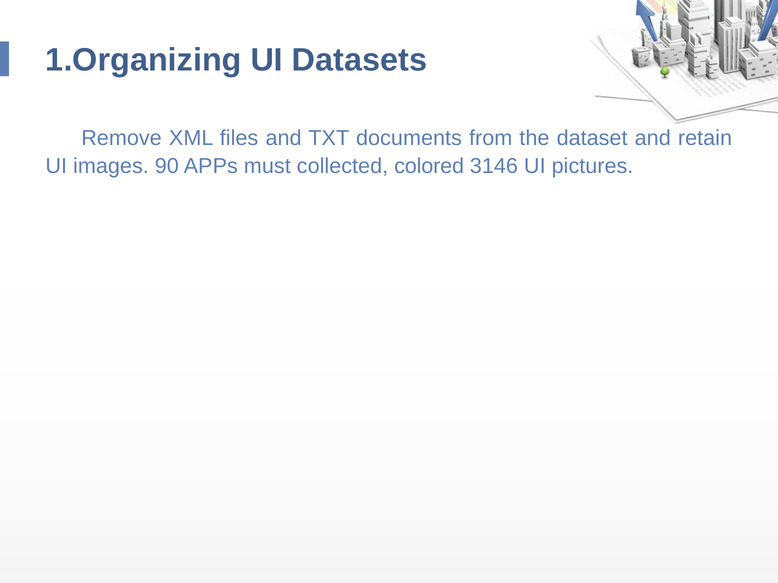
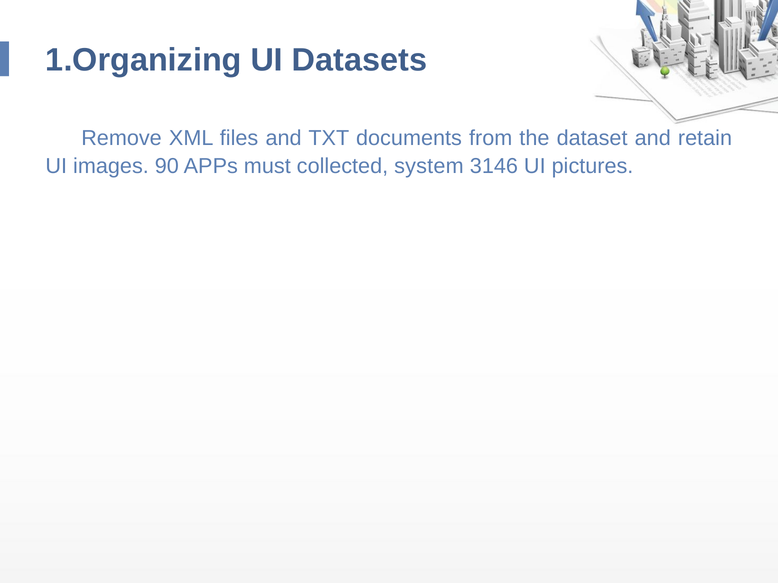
colored: colored -> system
